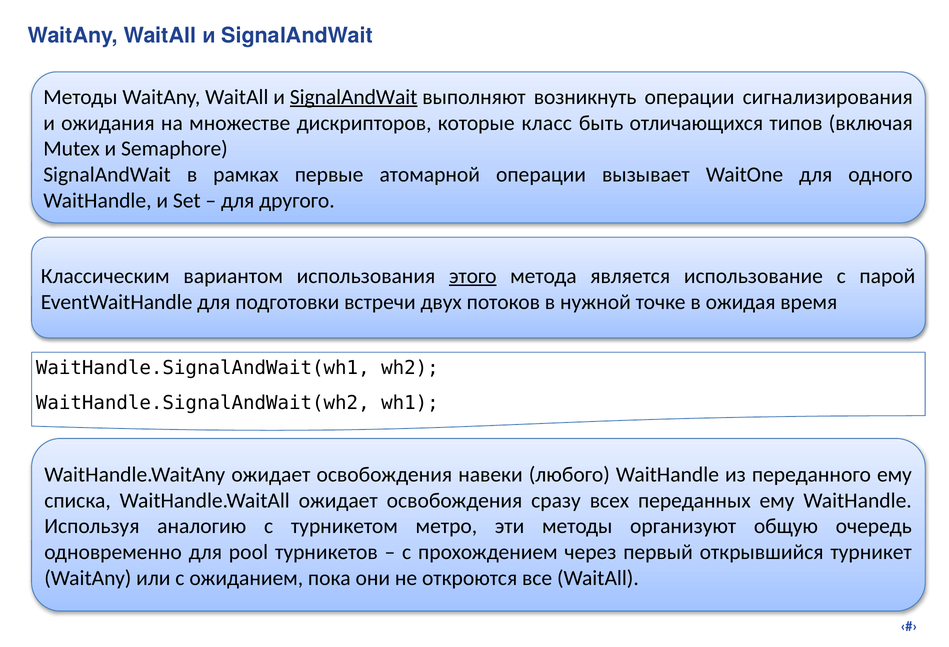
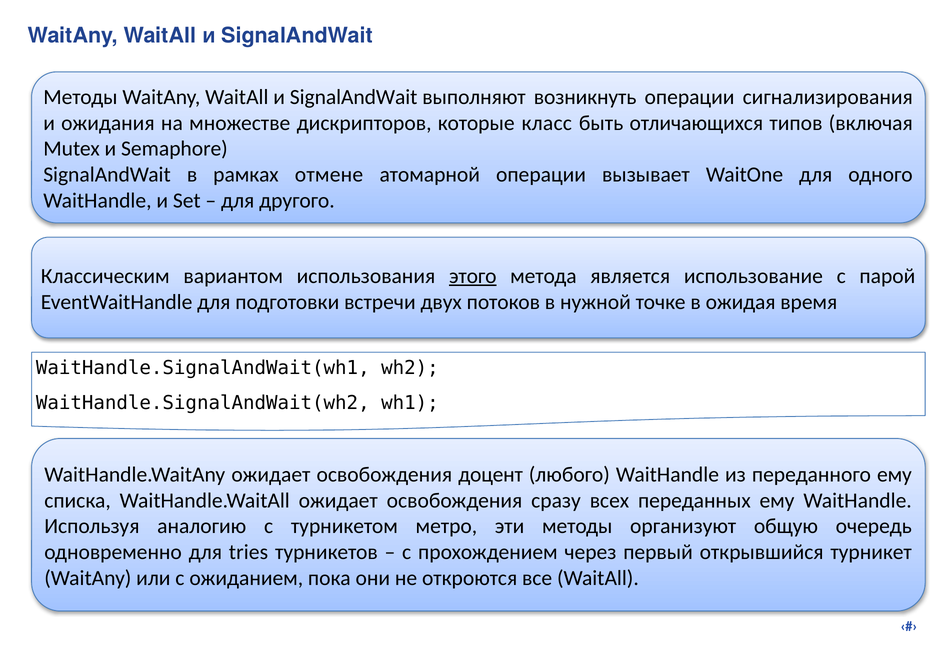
SignalAndWait at (354, 97) underline: present -> none
первые: первые -> отмене
навеки: навеки -> доцент
pool: pool -> tries
